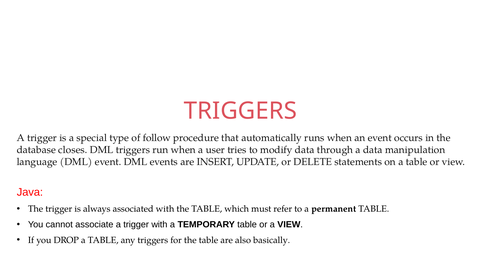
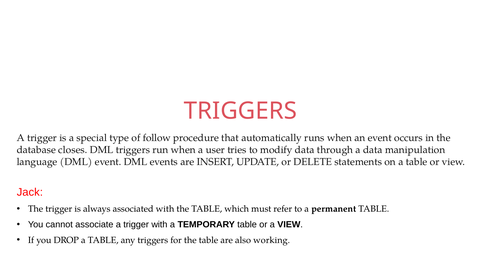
Java: Java -> Jack
basically: basically -> working
